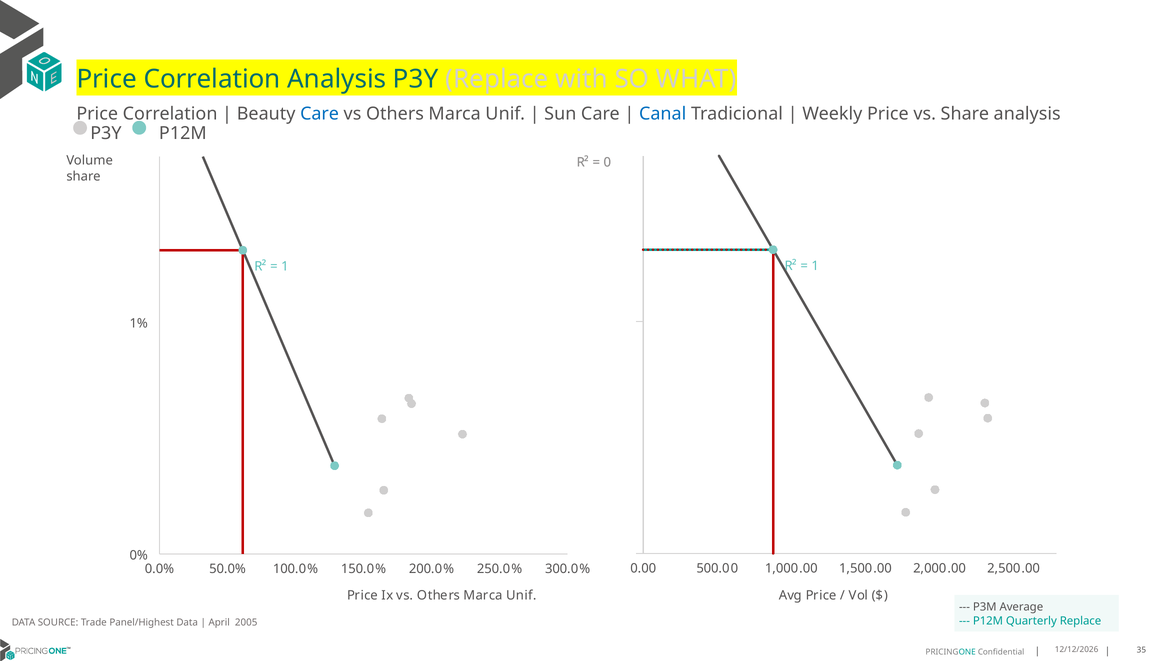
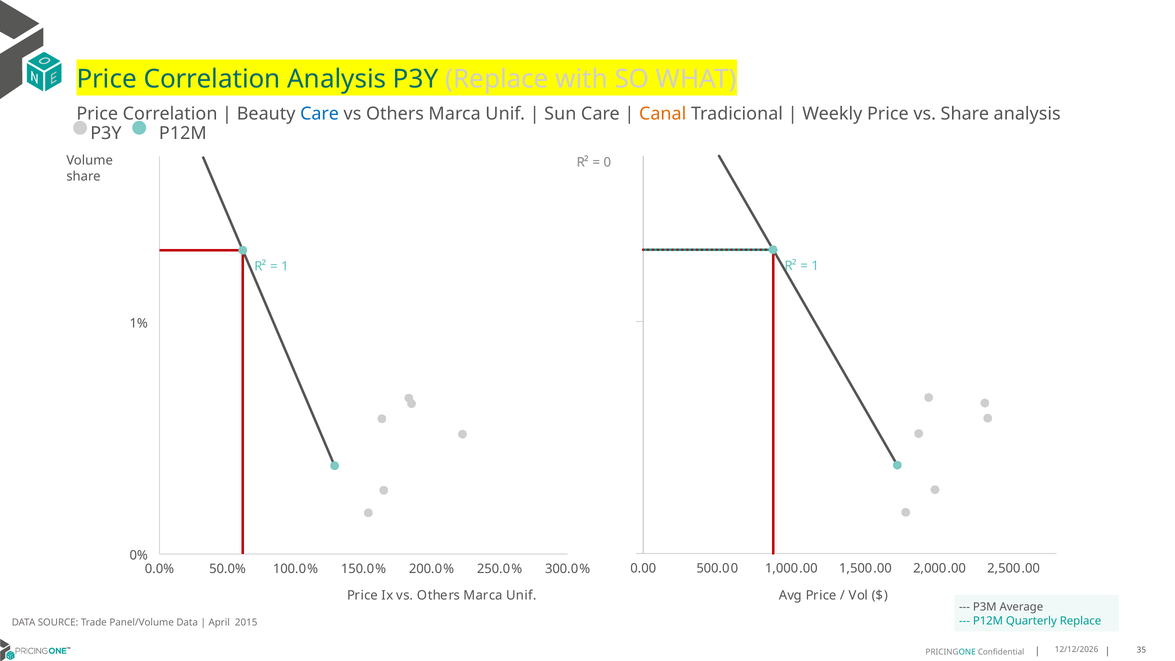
Canal colour: blue -> orange
Panel/Highest: Panel/Highest -> Panel/Volume
2005: 2005 -> 2015
